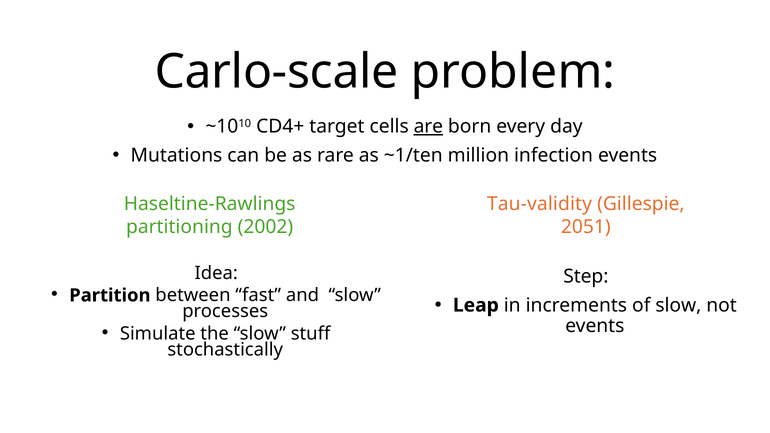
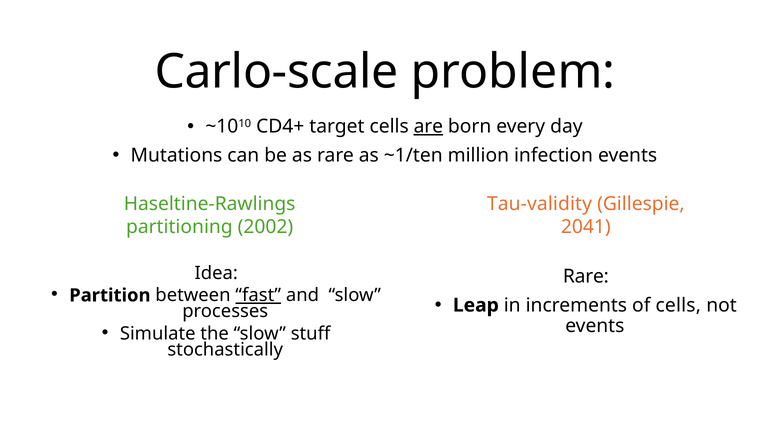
2051: 2051 -> 2041
Step at (586, 277): Step -> Rare
fast underline: none -> present
of slow: slow -> cells
